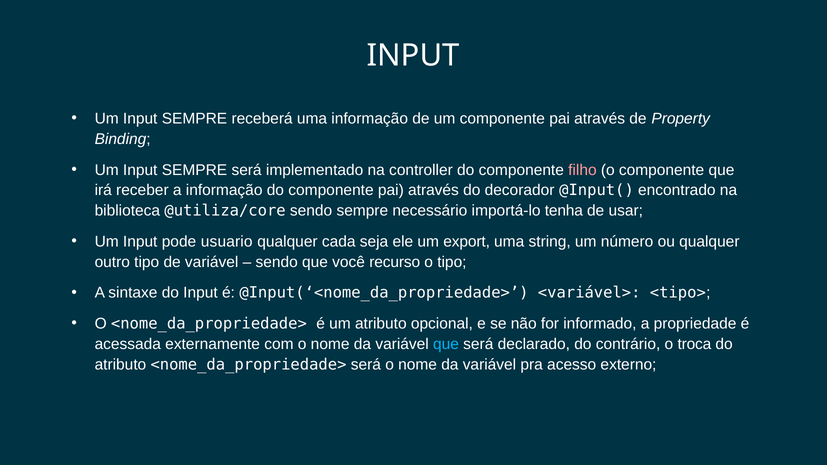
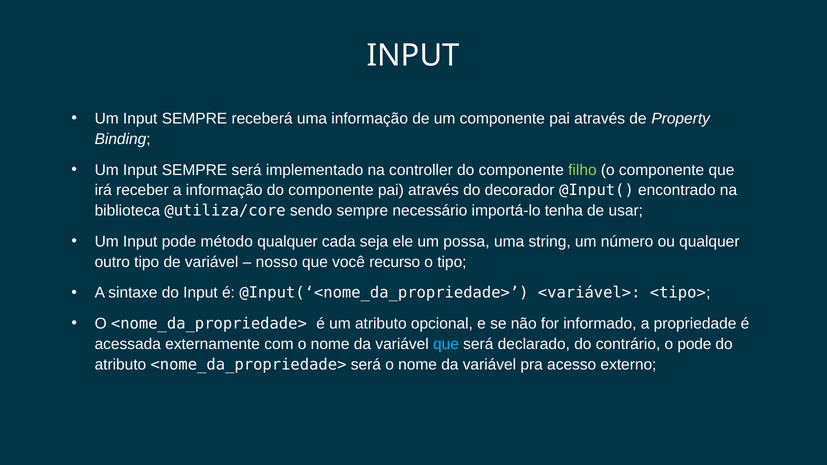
filho colour: pink -> light green
usuario: usuario -> método
export: export -> possa
sendo at (277, 262): sendo -> nosso
o troca: troca -> pode
